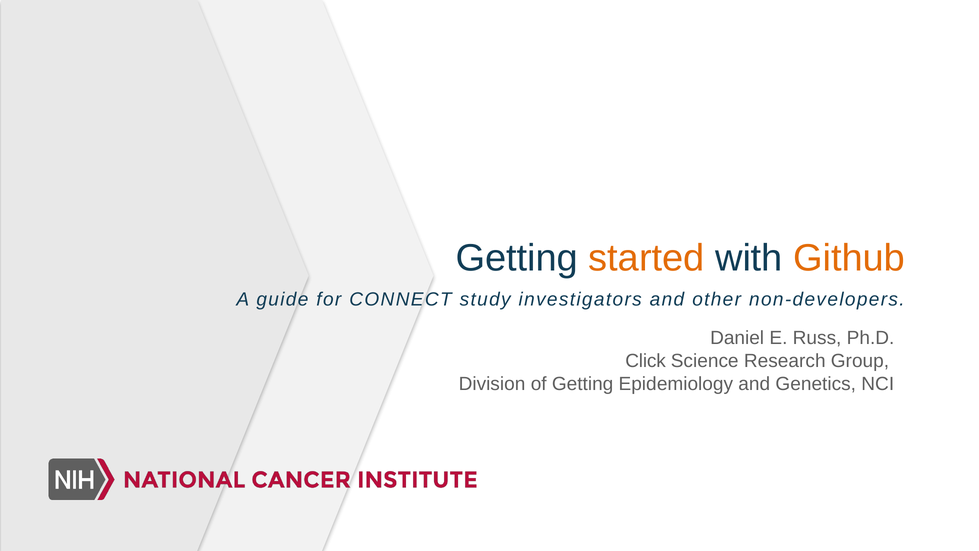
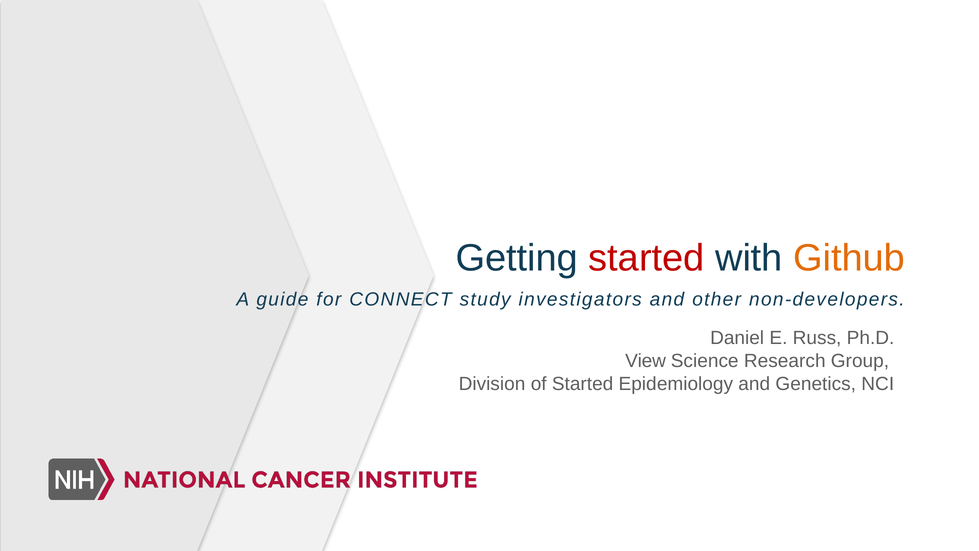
started at (646, 258) colour: orange -> red
Click: Click -> View
of Getting: Getting -> Started
